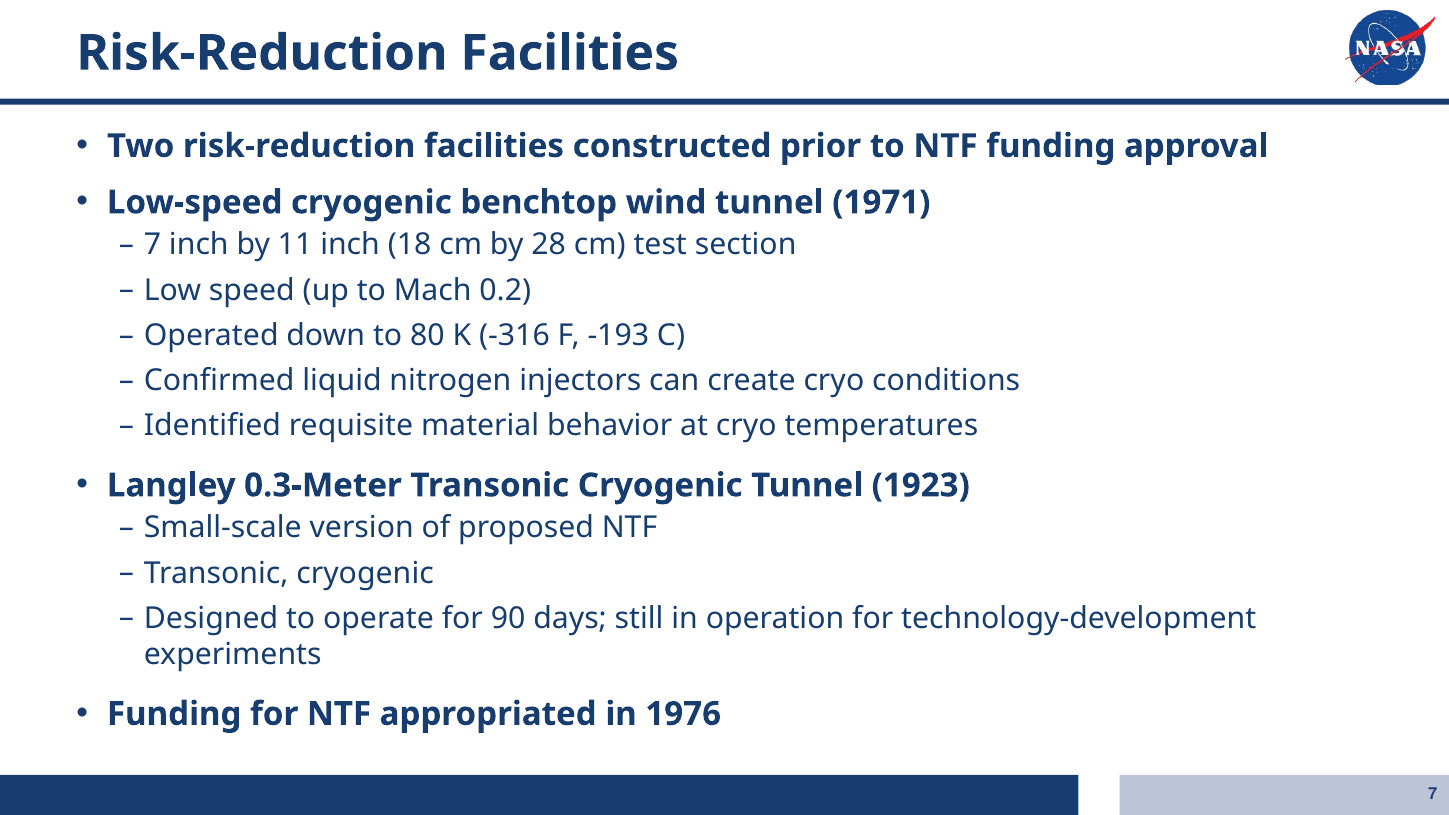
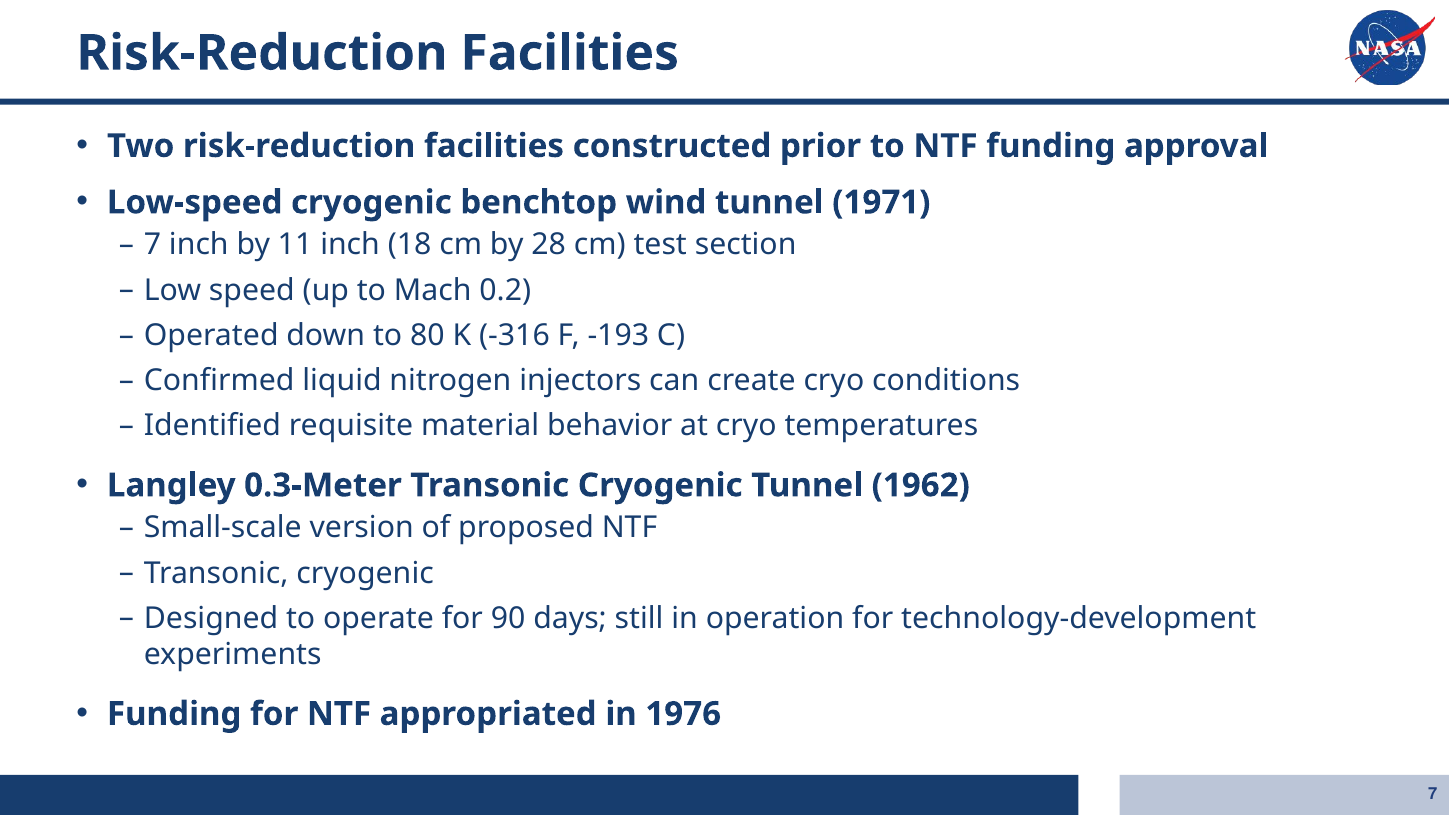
1923: 1923 -> 1962
